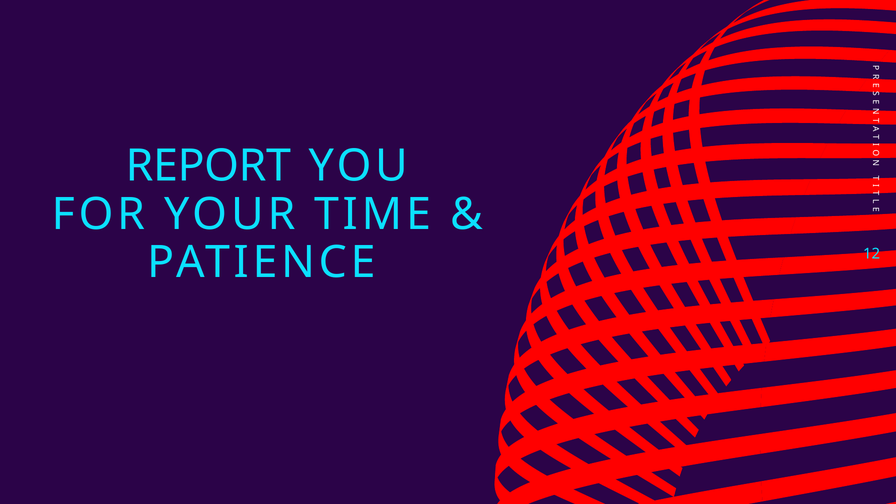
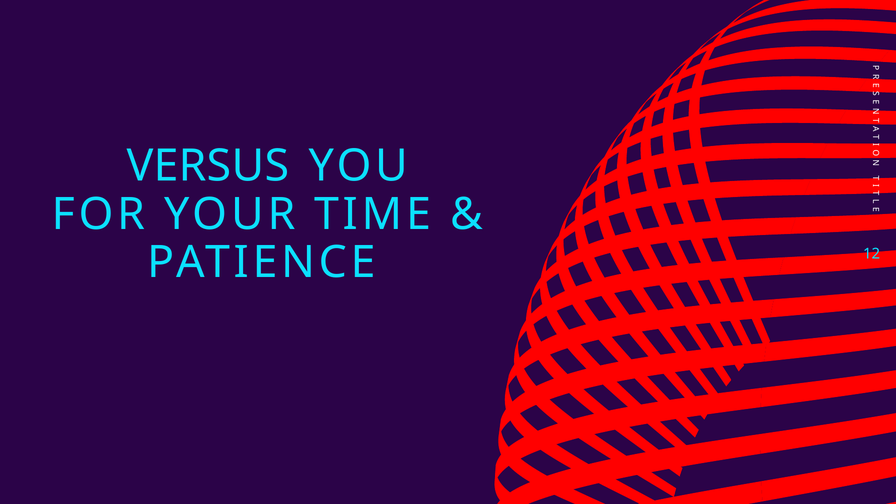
REPORT: REPORT -> VERSUS
